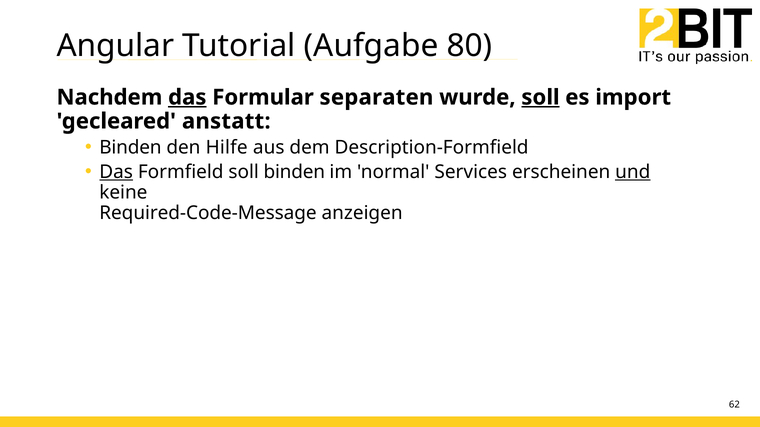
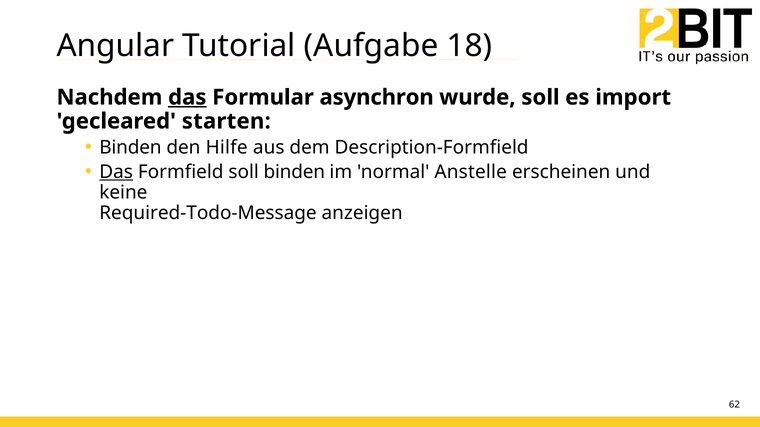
80: 80 -> 18
separaten: separaten -> asynchron
soll at (540, 97) underline: present -> none
anstatt: anstatt -> starten
Services: Services -> Anstelle
und underline: present -> none
Required-Code-Message: Required-Code-Message -> Required-Todo-Message
